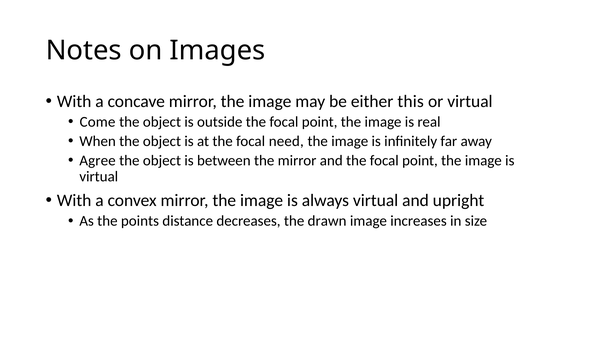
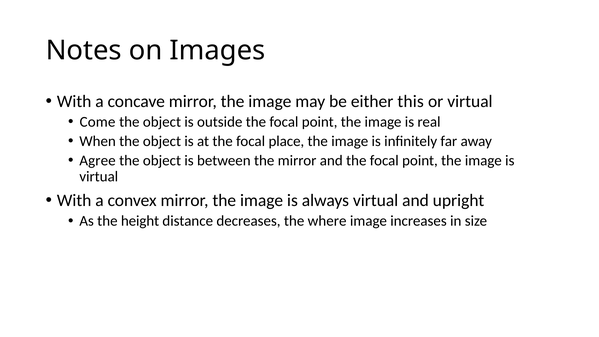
need: need -> place
points: points -> height
drawn: drawn -> where
